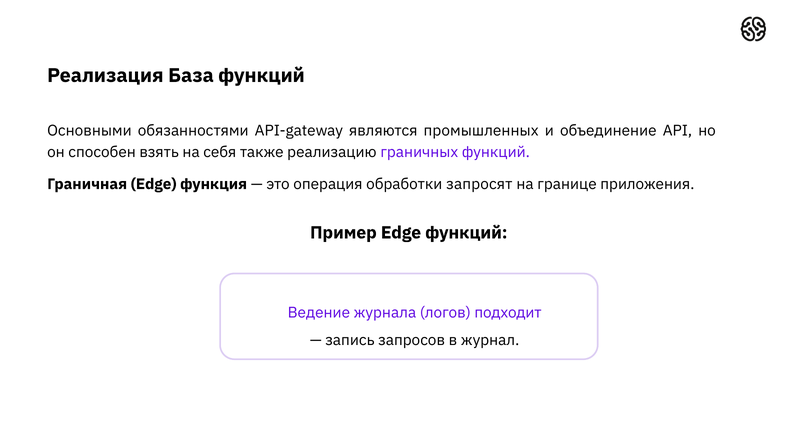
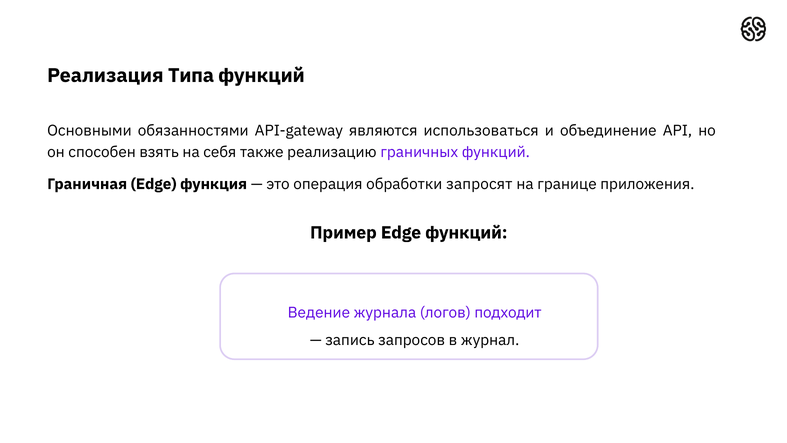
База: База -> Типа
промышленных: промышленных -> использоваться
